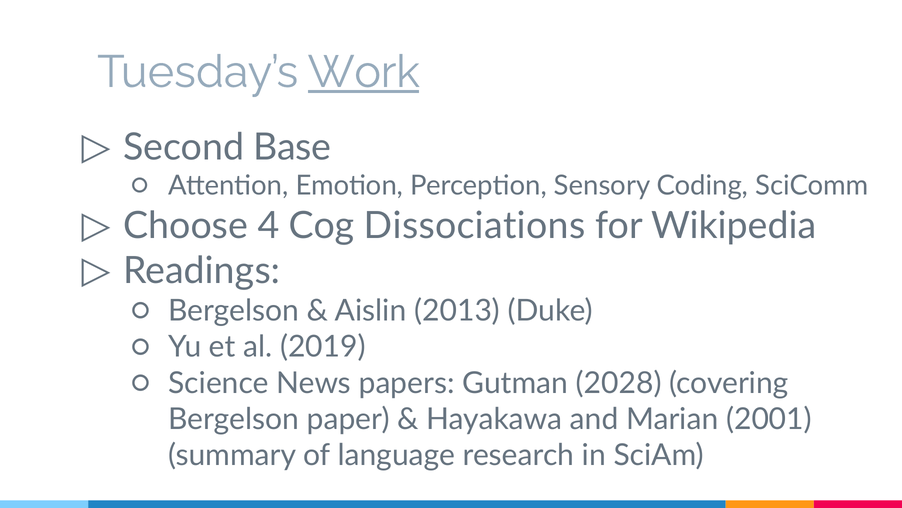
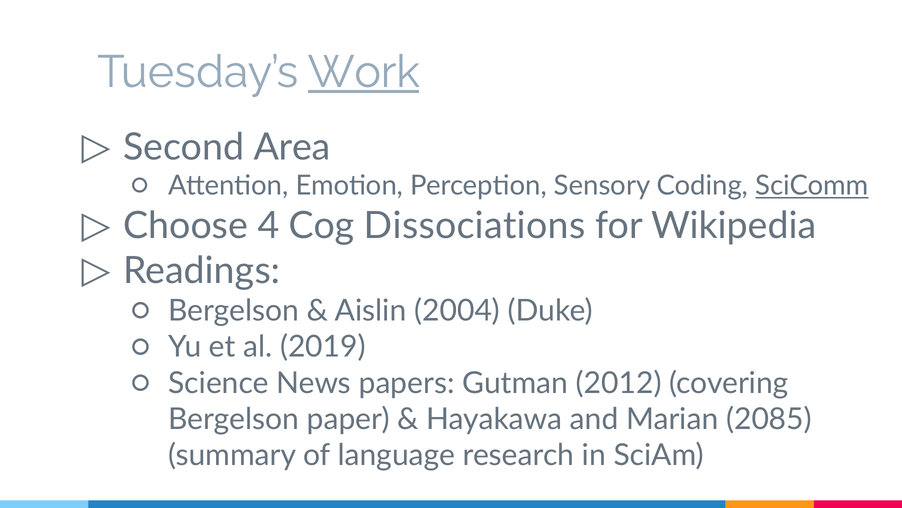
Base: Base -> Area
SciComm underline: none -> present
2013: 2013 -> 2004
2028: 2028 -> 2012
2001: 2001 -> 2085
